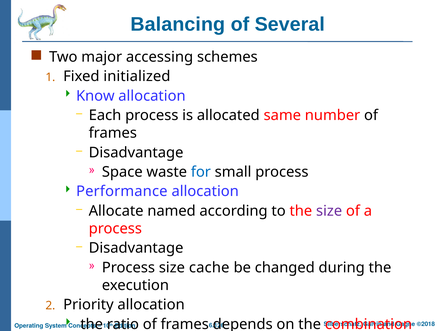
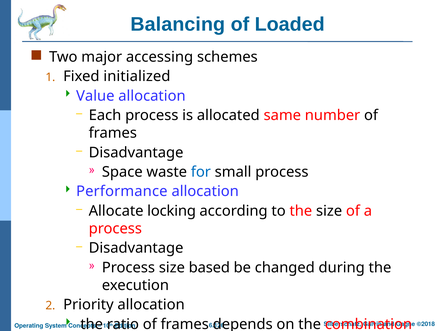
Several: Several -> Loaded
Know: Know -> Value
named: named -> locking
size at (329, 211) colour: purple -> black
cache: cache -> based
